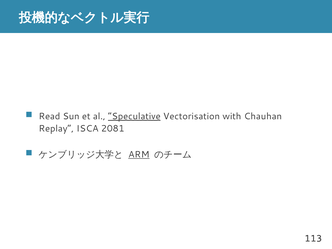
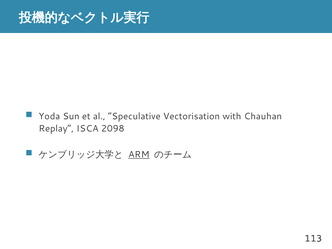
Read: Read -> Yoda
Speculative underline: present -> none
2081: 2081 -> 2098
